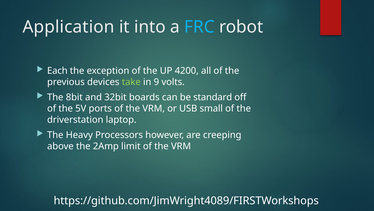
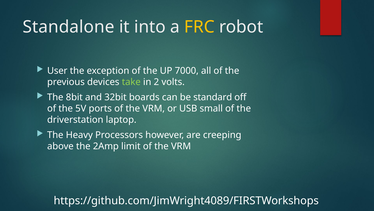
Application: Application -> Standalone
FRC colour: light blue -> yellow
Each: Each -> User
4200: 4200 -> 7000
9: 9 -> 2
